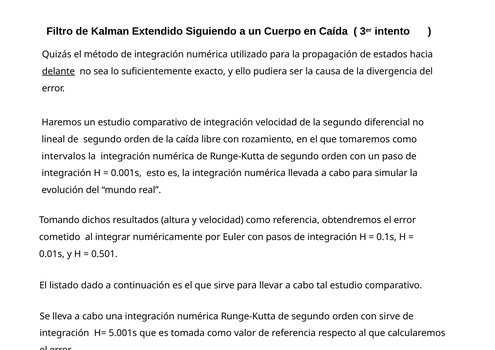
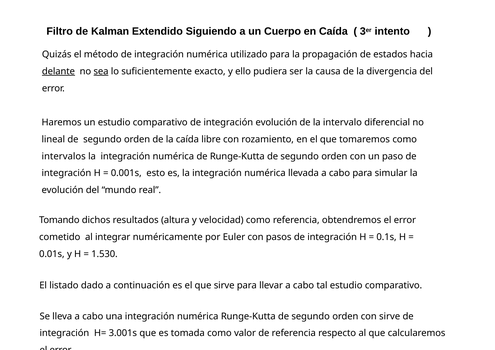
sea underline: none -> present
integración velocidad: velocidad -> evolución
la segundo: segundo -> intervalo
0.501: 0.501 -> 1.530
5.001s: 5.001s -> 3.001s
